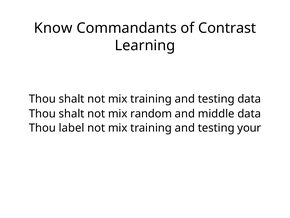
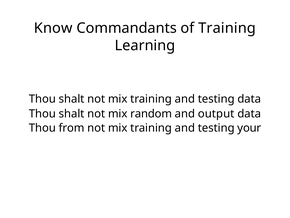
of Contrast: Contrast -> Training
middle: middle -> output
label: label -> from
